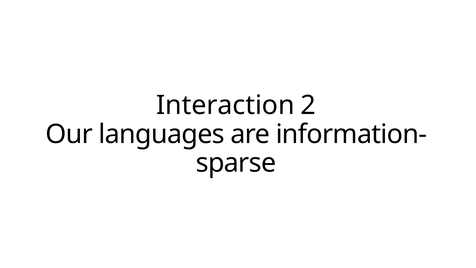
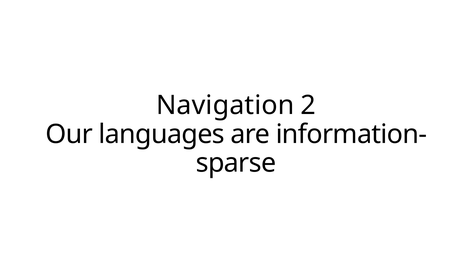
Interaction: Interaction -> Navigation
